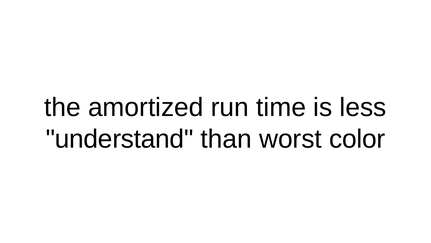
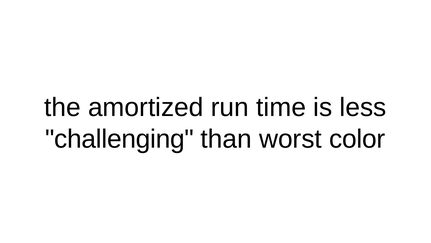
understand: understand -> challenging
